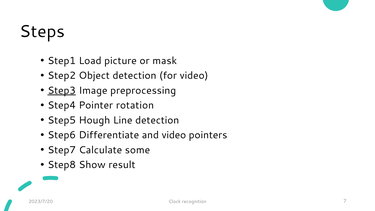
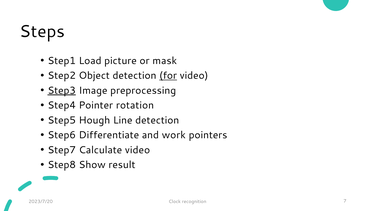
for underline: none -> present
and video: video -> work
Calculate some: some -> video
